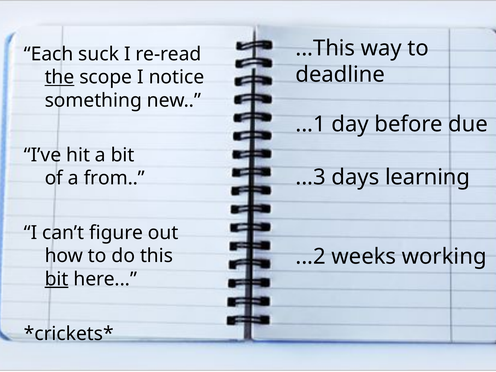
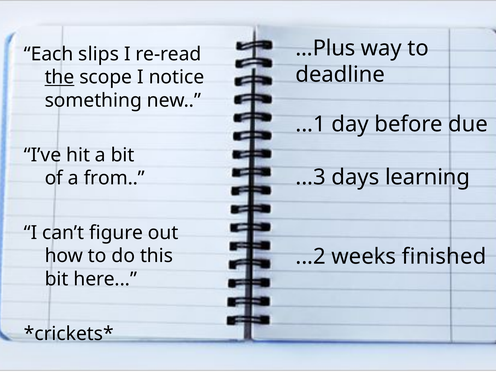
...This: ...This -> ...Plus
suck: suck -> slips
working: working -> finished
bit at (57, 279) underline: present -> none
